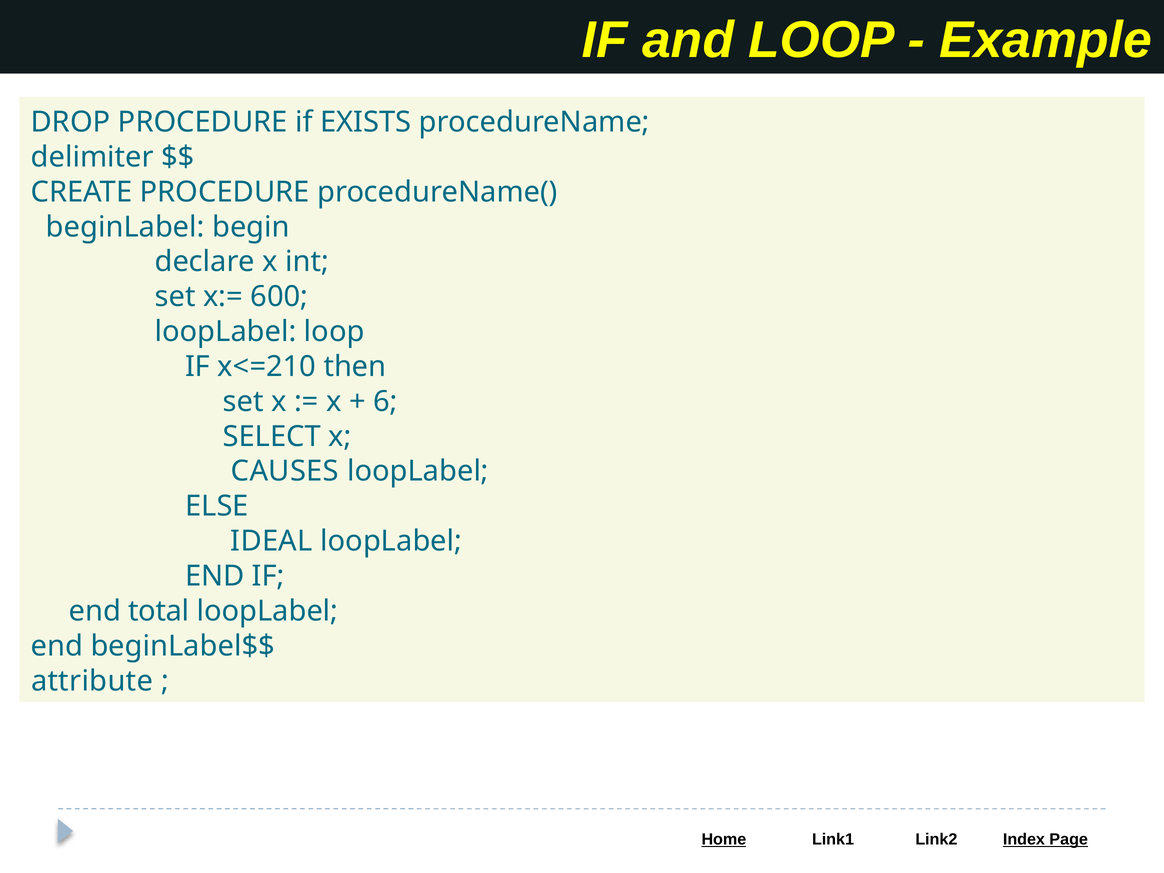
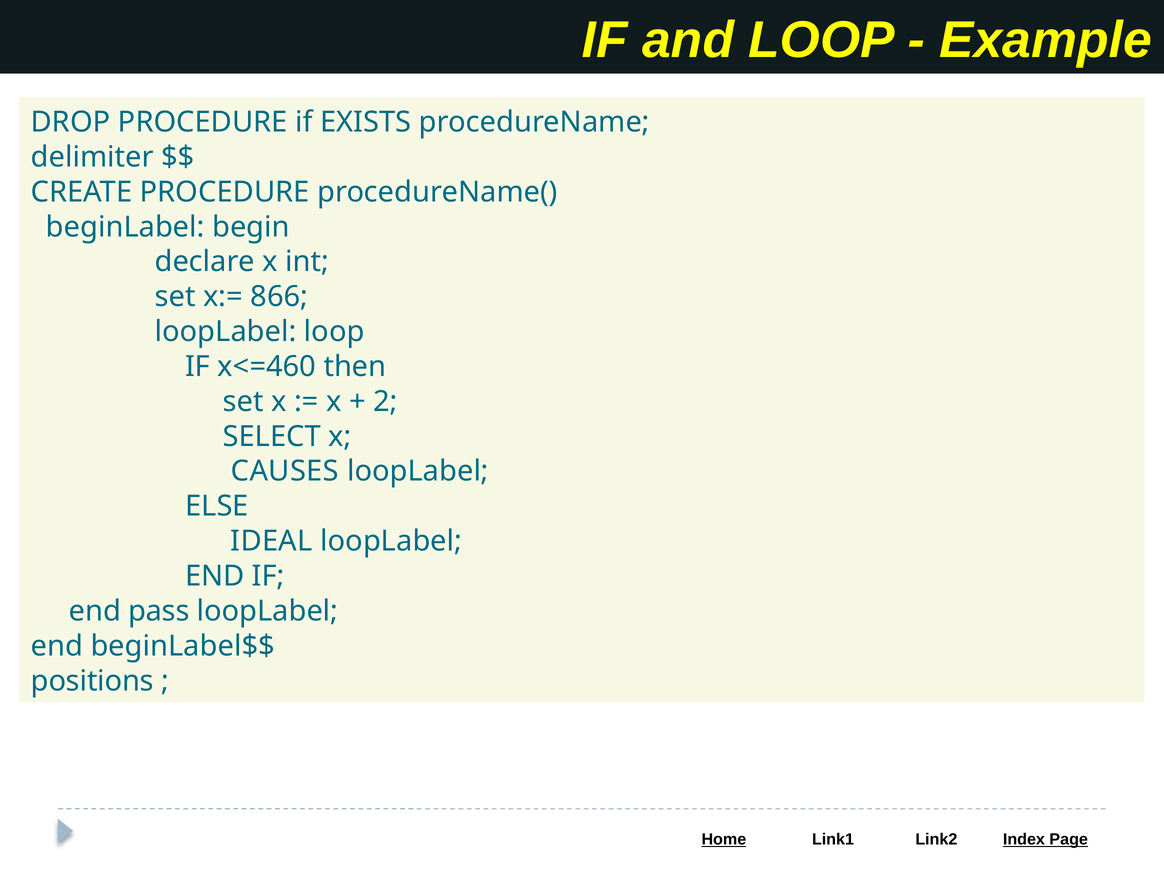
600: 600 -> 866
x<=210: x<=210 -> x<=460
6: 6 -> 2
total: total -> pass
attribute: attribute -> positions
